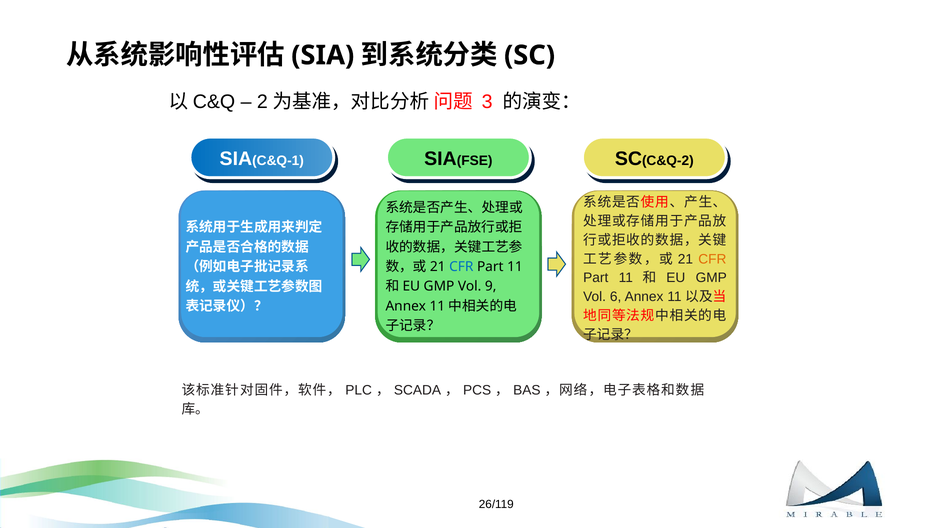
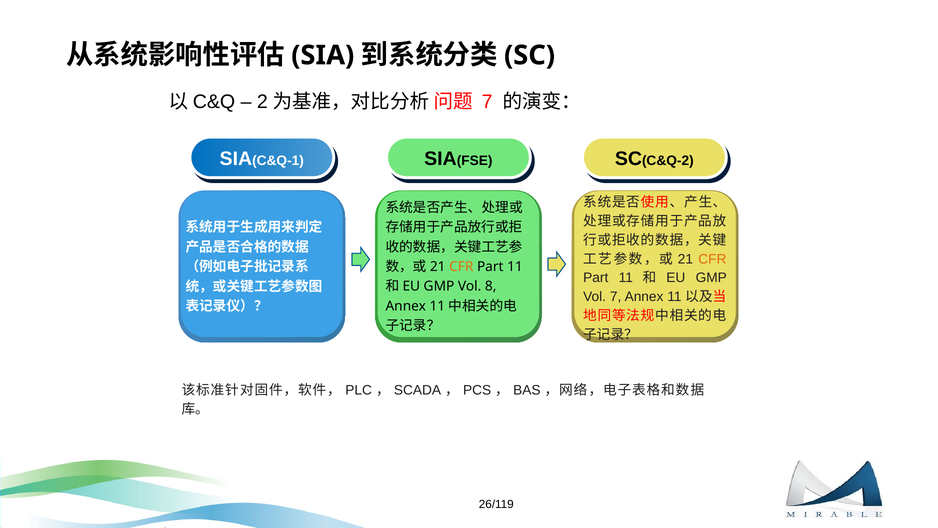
3 at (487, 102): 3 -> 7
CFR at (461, 267) colour: blue -> orange
9: 9 -> 8
Vol 6: 6 -> 7
